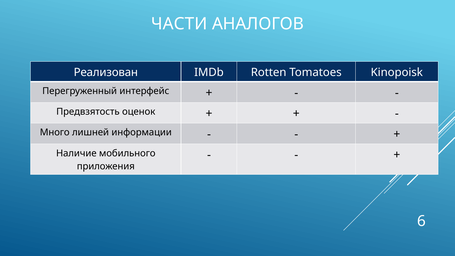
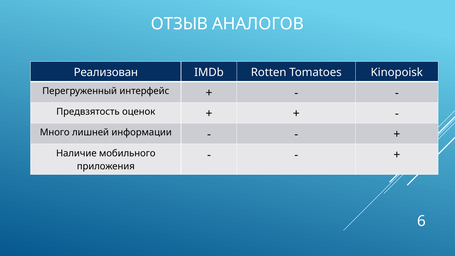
ЧАСТИ: ЧАСТИ -> ОТЗЫВ
